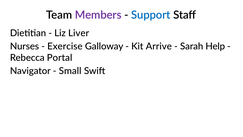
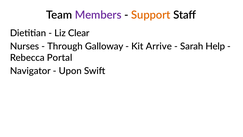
Support colour: blue -> orange
Liver: Liver -> Clear
Exercise: Exercise -> Through
Small: Small -> Upon
